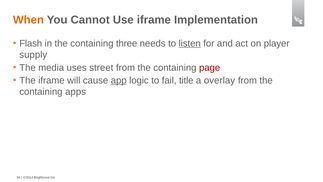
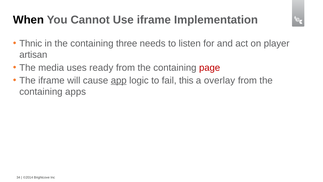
When colour: orange -> black
Flash: Flash -> Thnic
listen underline: present -> none
supply: supply -> artisan
street: street -> ready
title: title -> this
